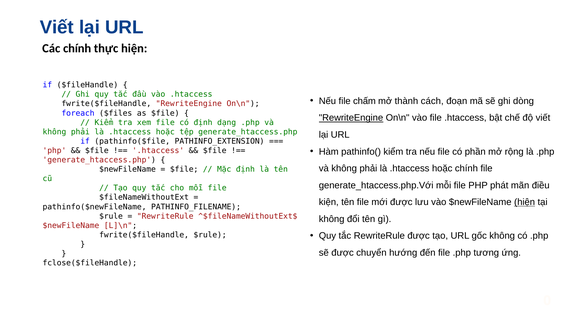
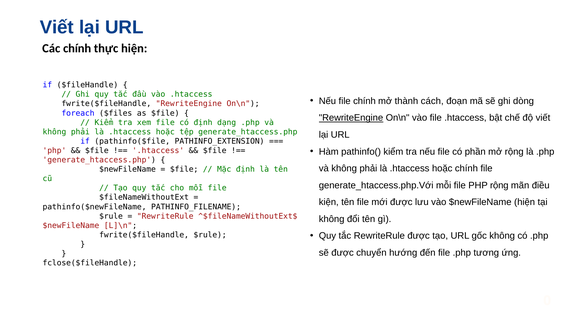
file chấm: chấm -> chính
PHP phát: phát -> rộng
hiện at (525, 203) underline: present -> none
